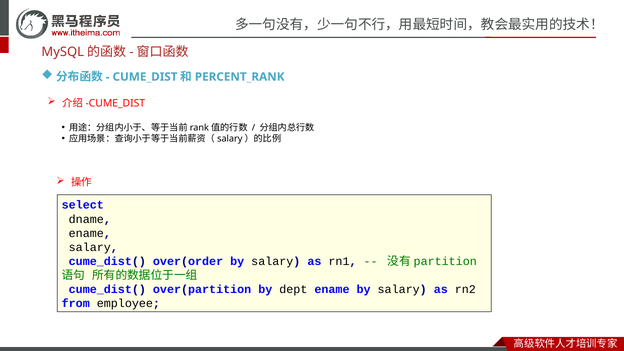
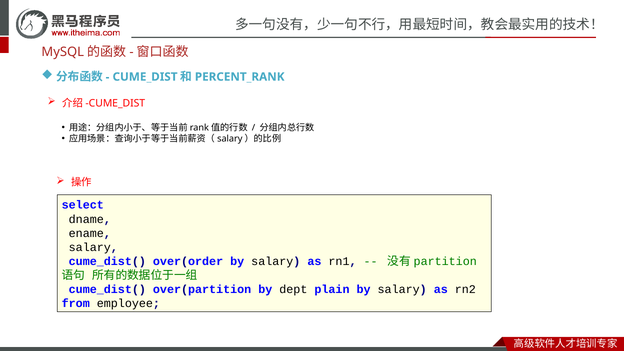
dept ename: ename -> plain
